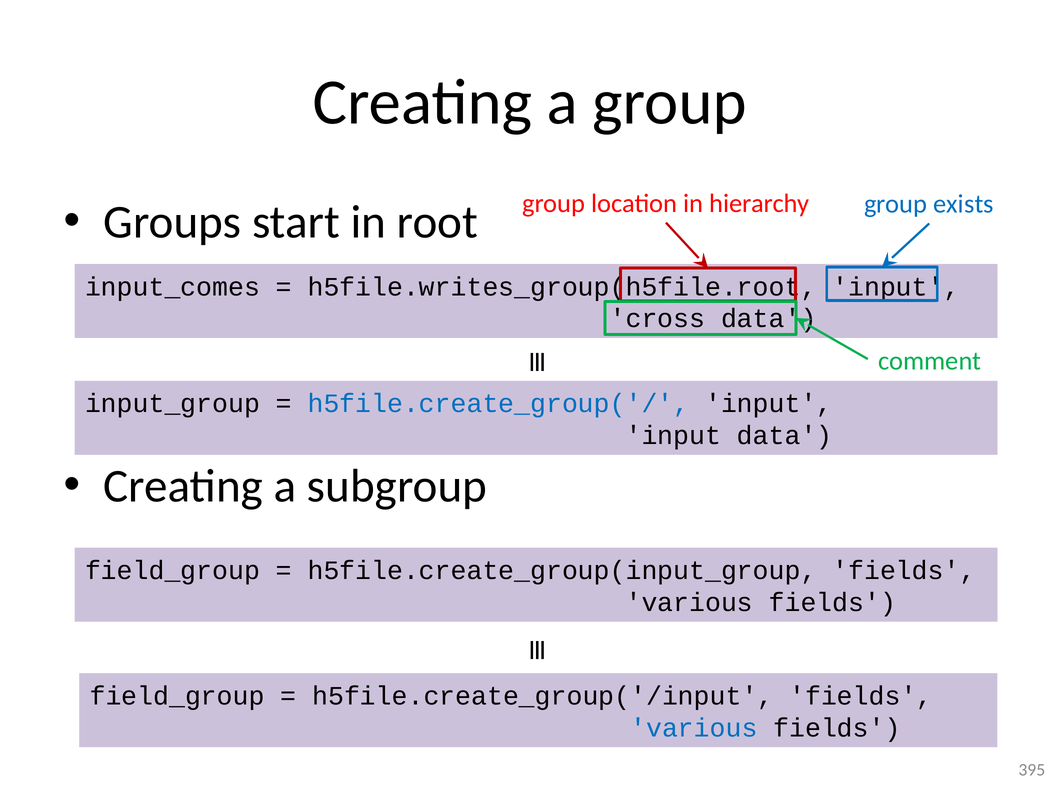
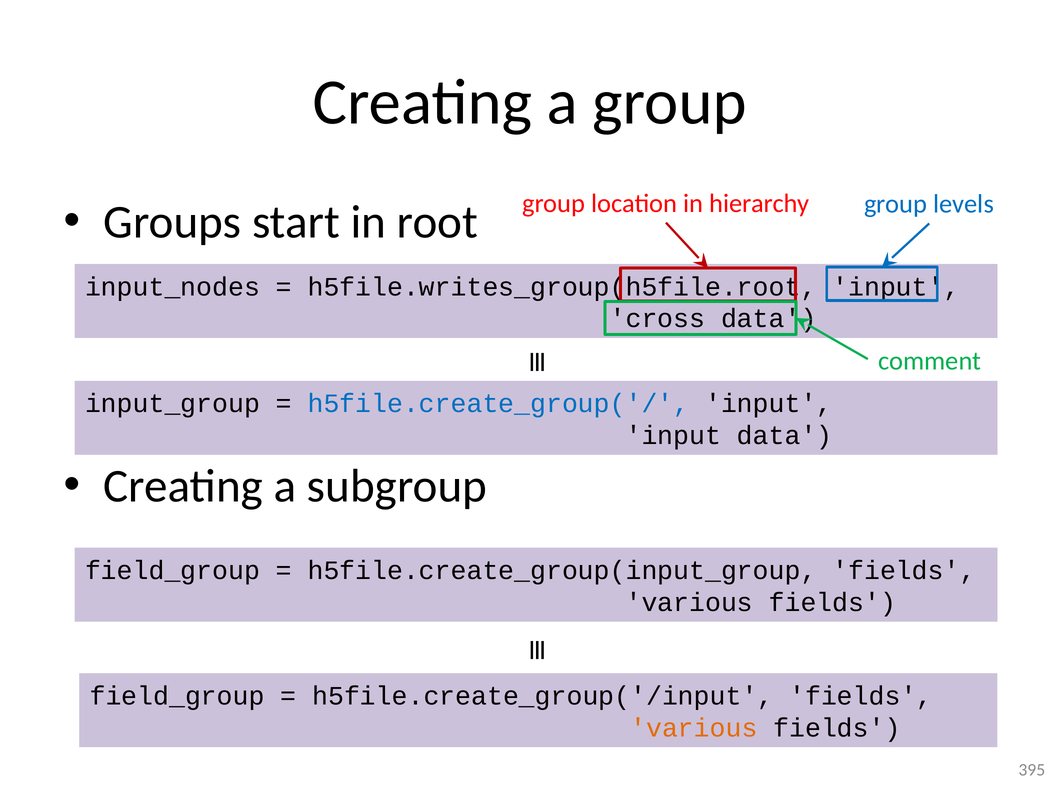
exists: exists -> levels
input_comes: input_comes -> input_nodes
various at (694, 728) colour: blue -> orange
